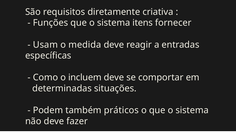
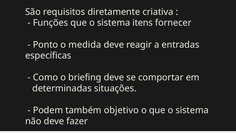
Usam: Usam -> Ponto
incluem: incluem -> briefing
práticos: práticos -> objetivo
